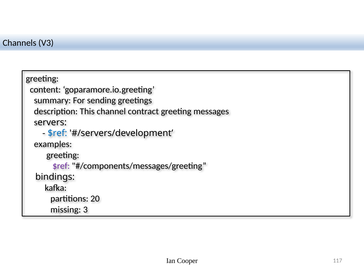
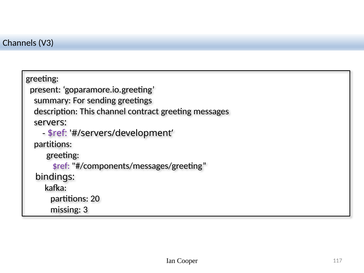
content: content -> present
$ref at (57, 133) colour: blue -> purple
examples at (53, 144): examples -> partitions
